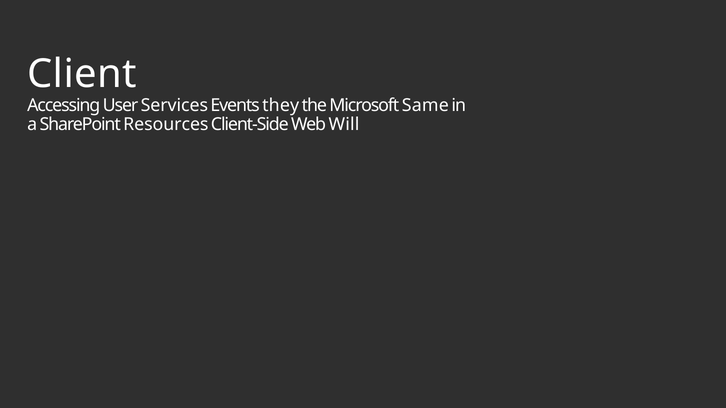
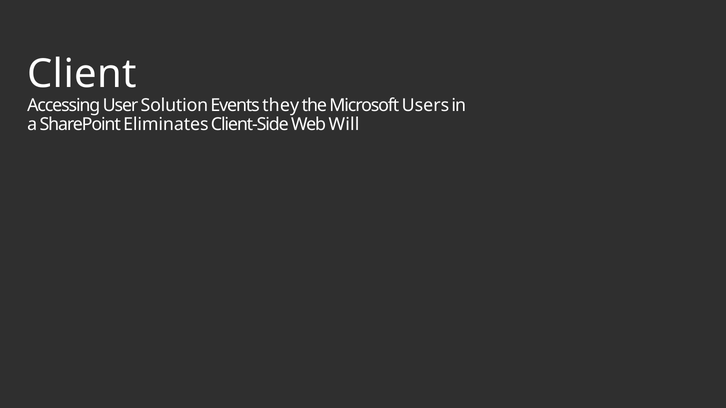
Services: Services -> Solution
Same: Same -> Users
Resources: Resources -> Eliminates
